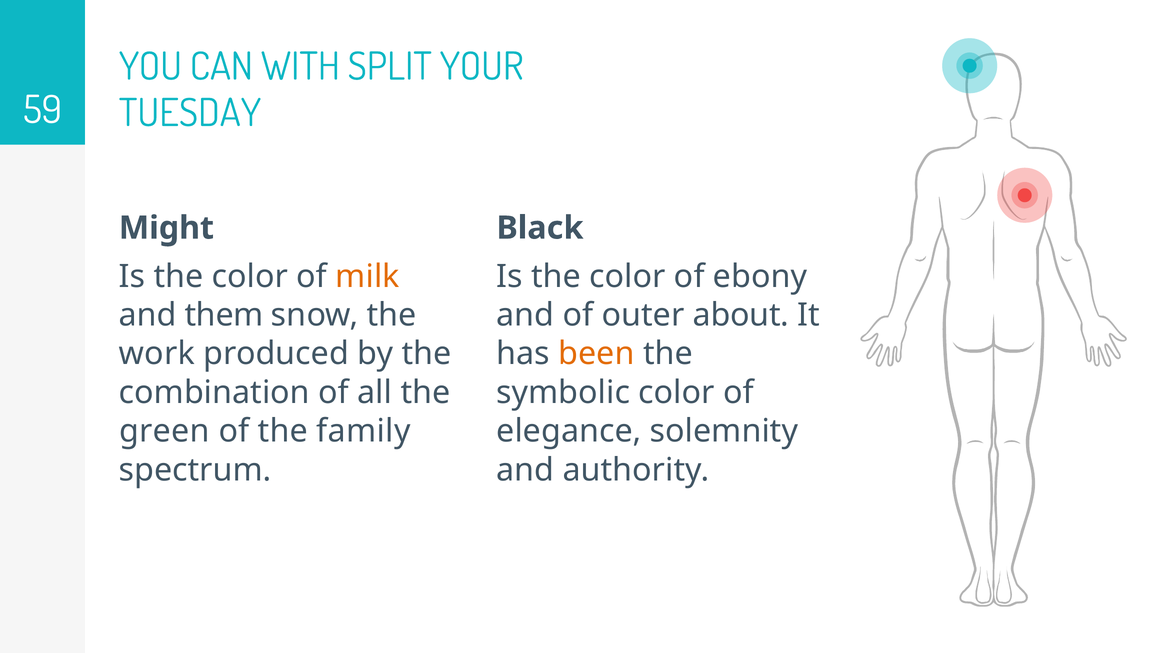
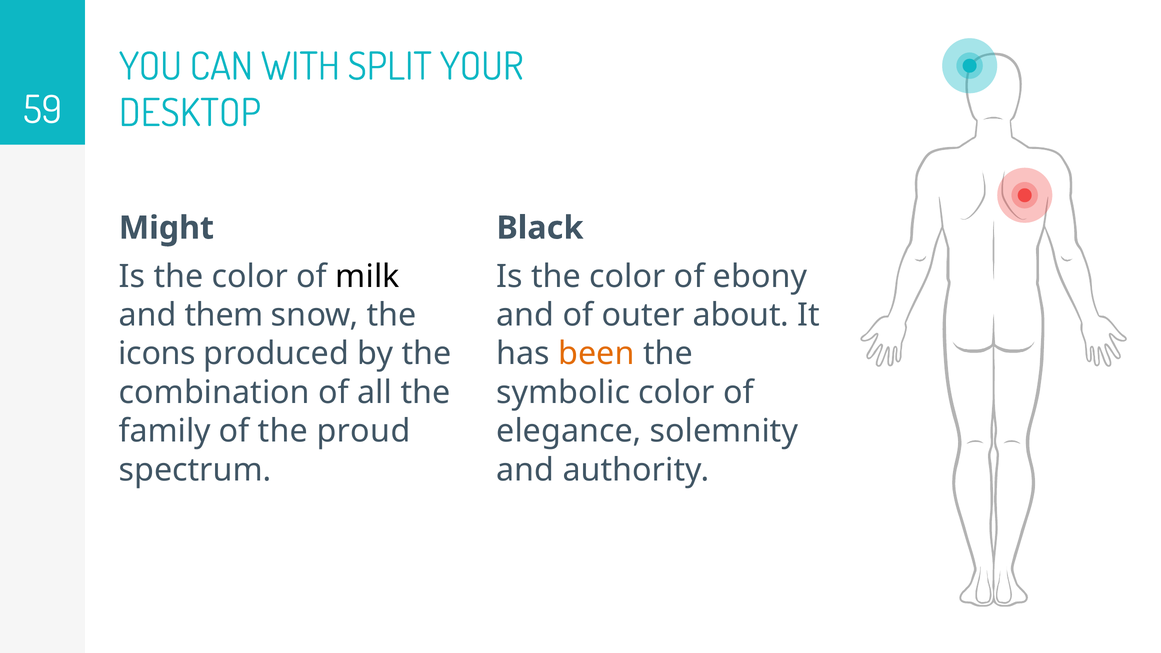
TUESDAY: TUESDAY -> DESKTOP
milk colour: orange -> black
work: work -> icons
green: green -> family
family: family -> proud
